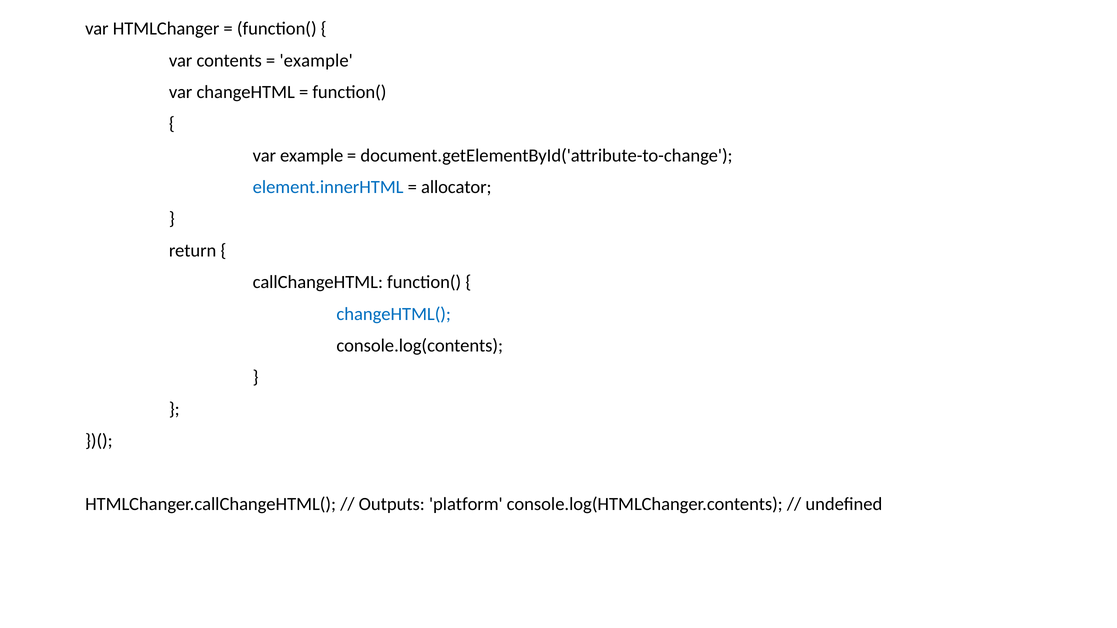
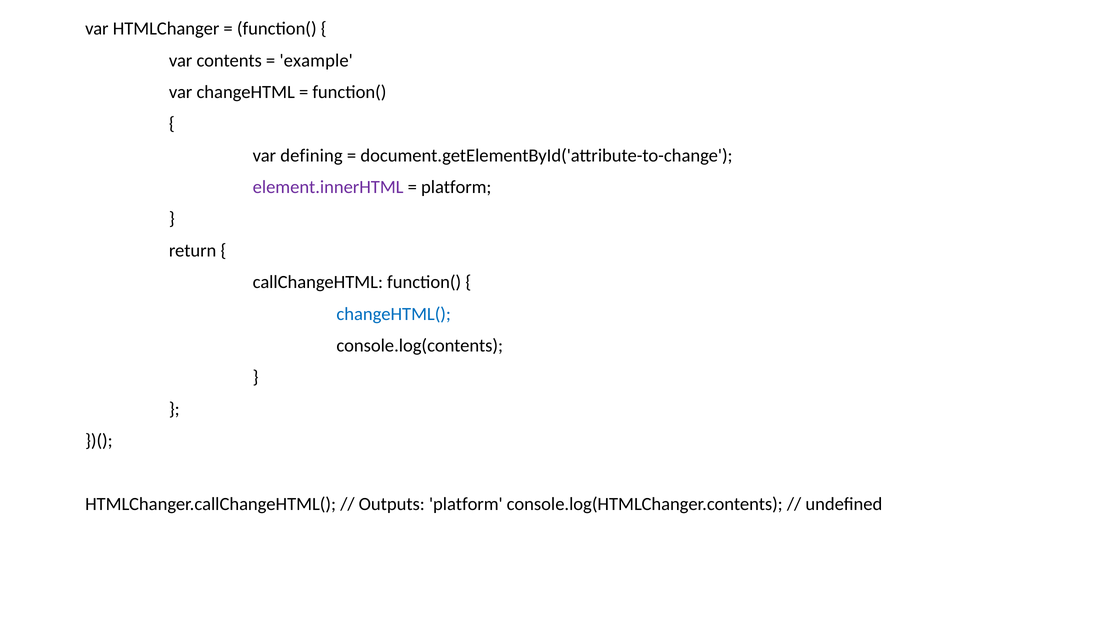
var example: example -> defining
element.innerHTML colour: blue -> purple
allocator at (456, 187): allocator -> platform
